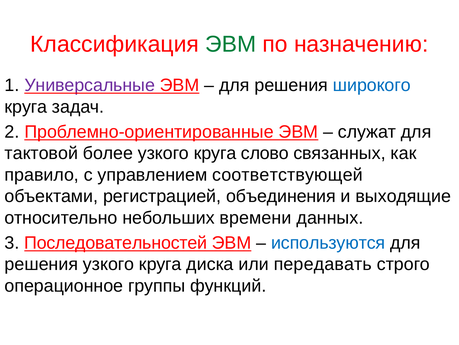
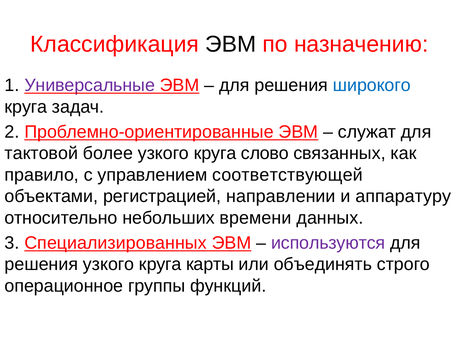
ЭВМ at (231, 44) colour: green -> black
объединения: объединения -> направлении
выходящие: выходящие -> аппаратуру
Последовательностей: Последовательностей -> Специализированных
используются colour: blue -> purple
диска: диска -> карты
передавать: передавать -> объединять
